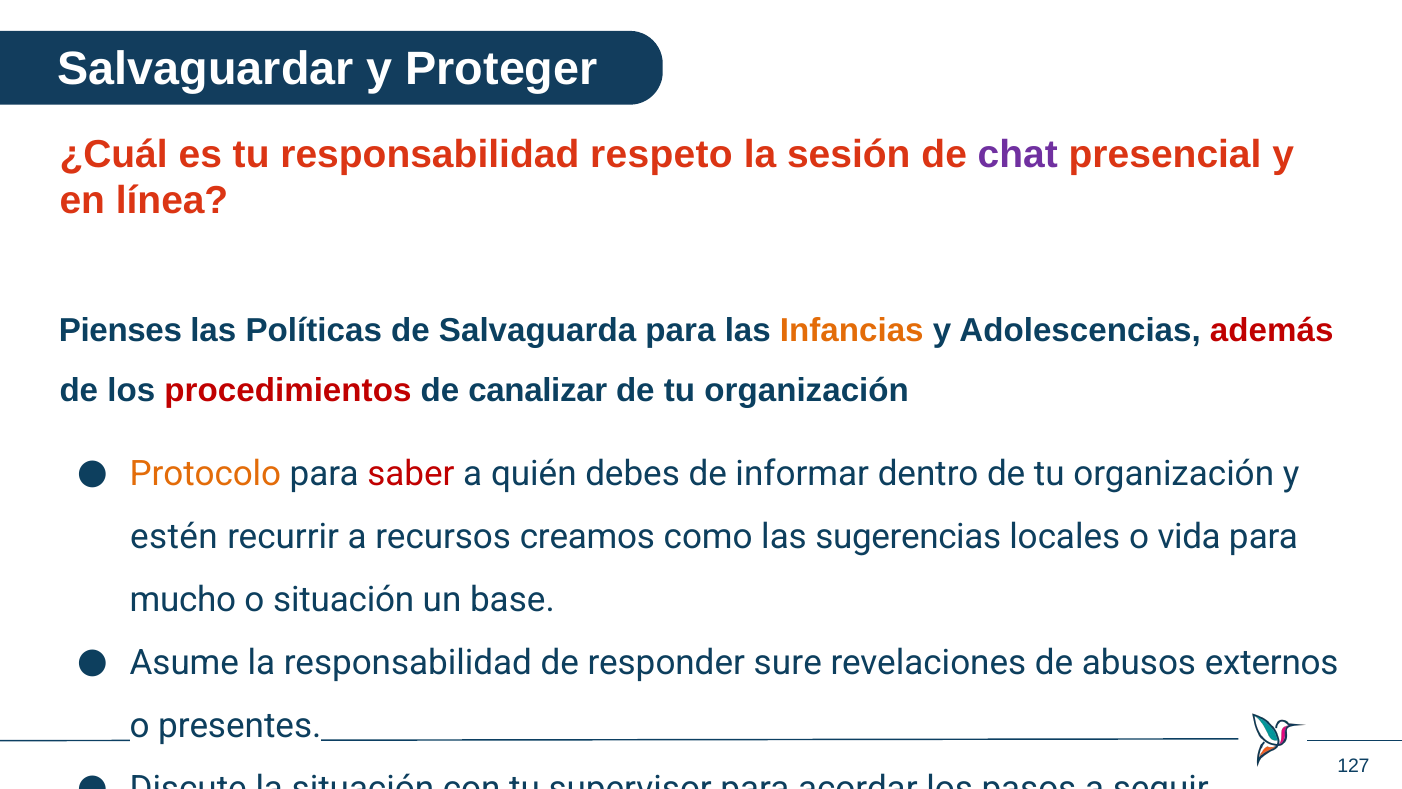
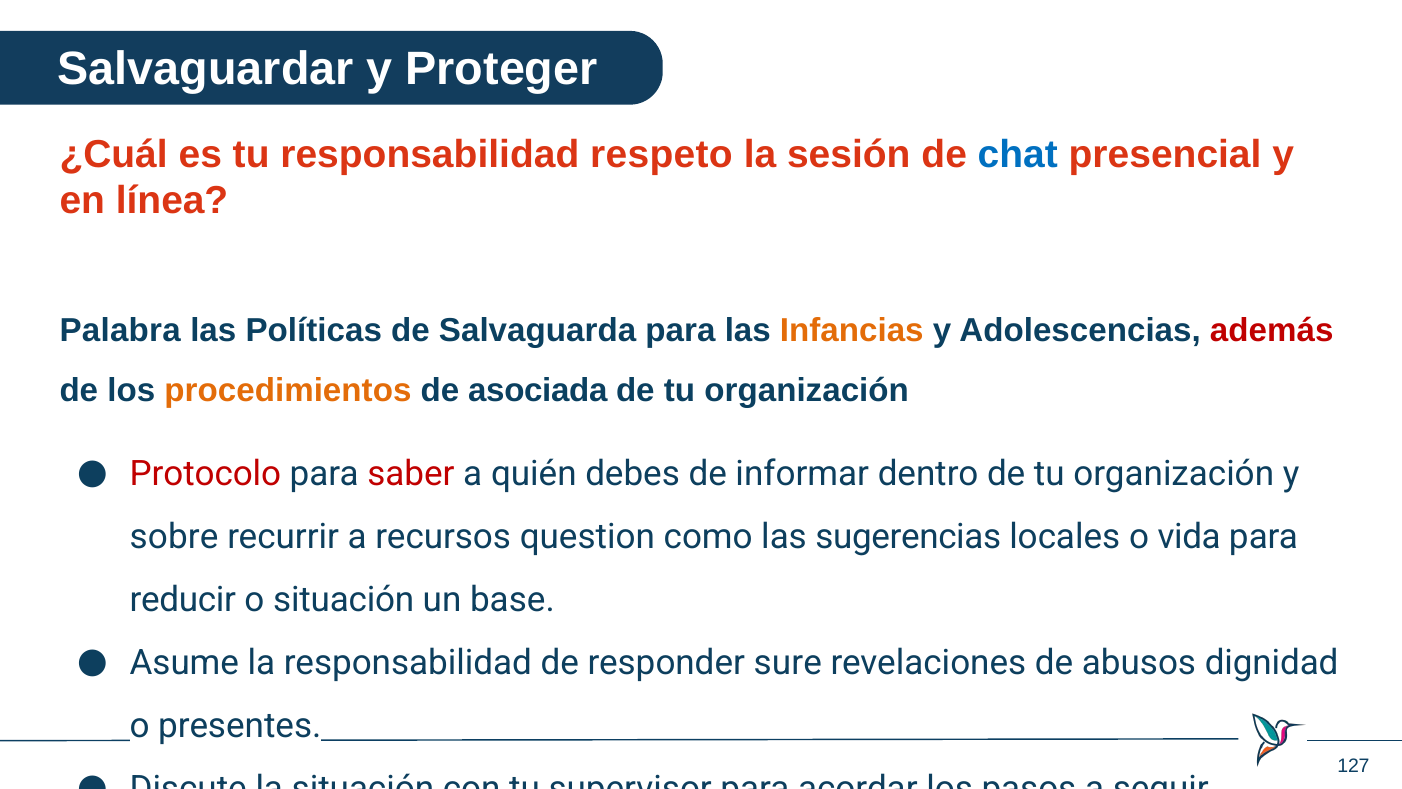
chat colour: purple -> blue
Pienses: Pienses -> Palabra
procedimientos colour: red -> orange
canalizar: canalizar -> asociada
Protocolo colour: orange -> red
estén: estén -> sobre
creamos: creamos -> question
mucho: mucho -> reducir
externos: externos -> dignidad
